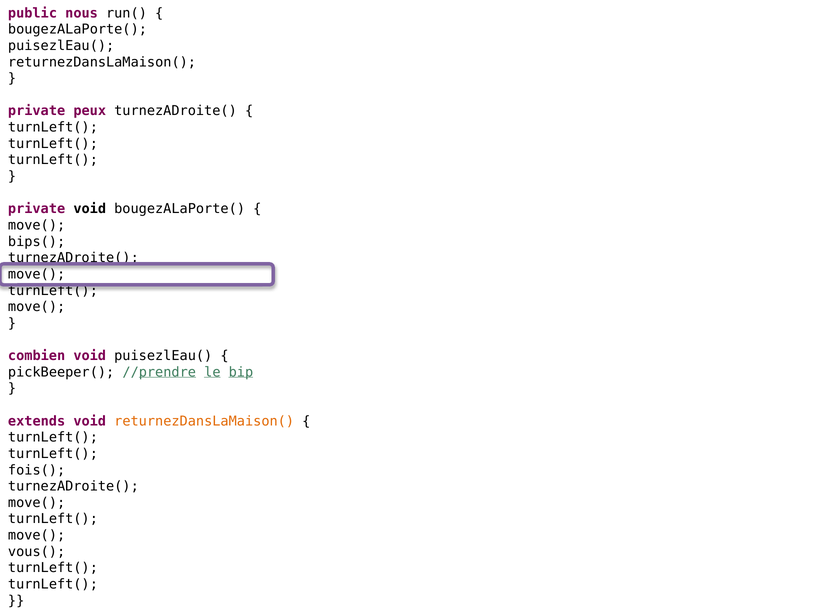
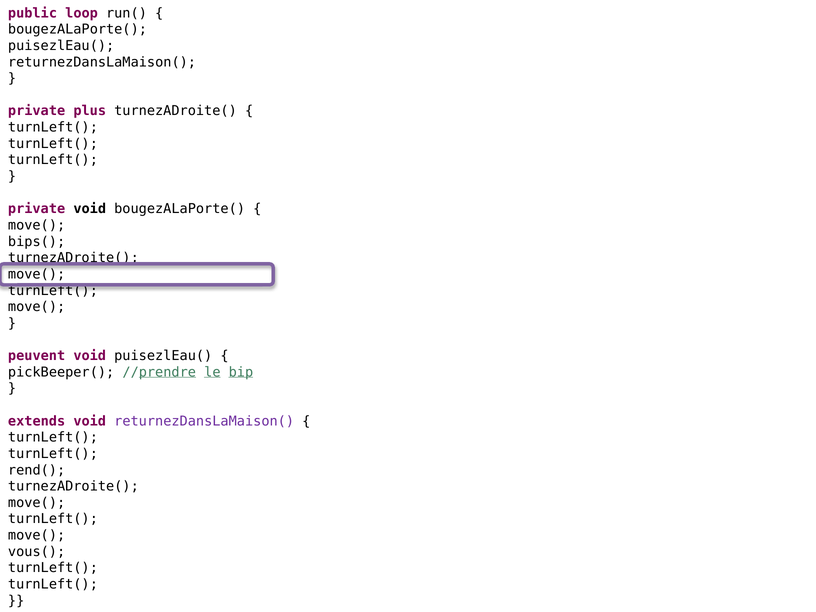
nous: nous -> loop
peux: peux -> plus
combien: combien -> peuvent
returnezDansLaMaison( at (204, 421) colour: orange -> purple
fois(: fois( -> rend(
